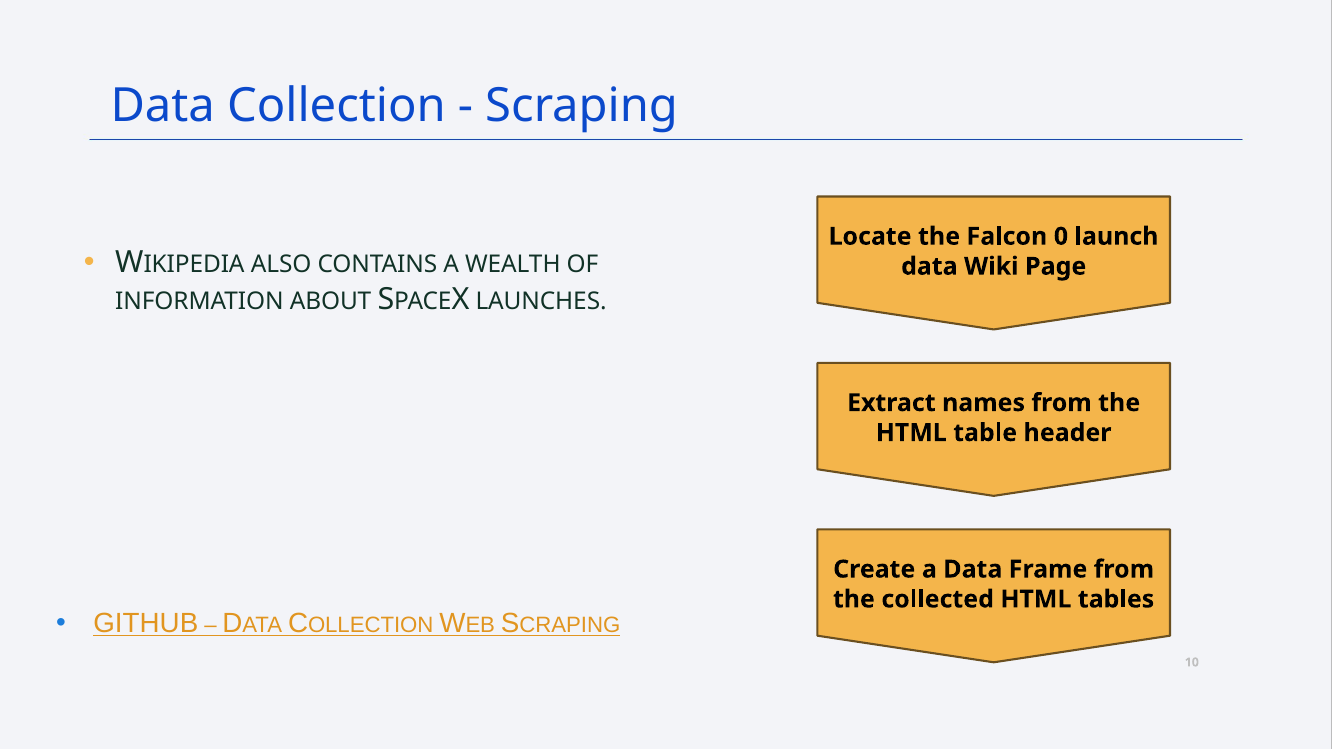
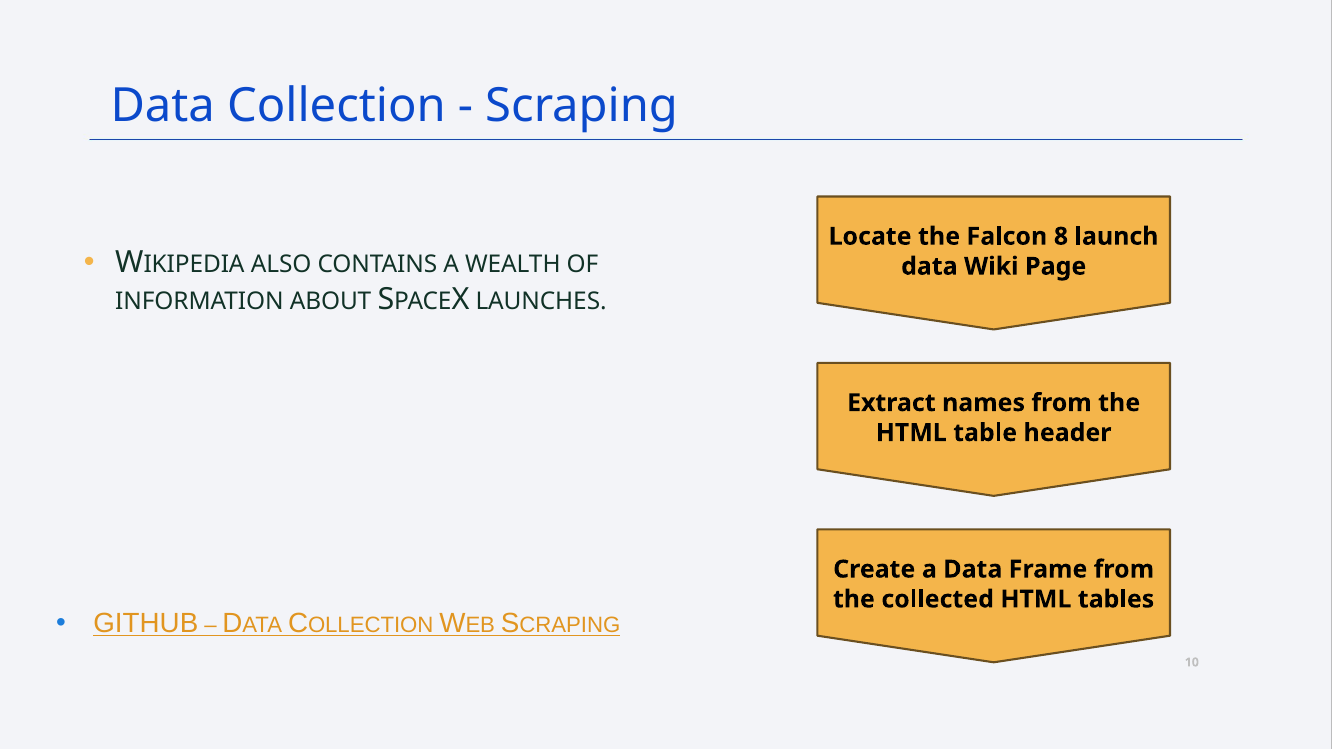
0: 0 -> 8
